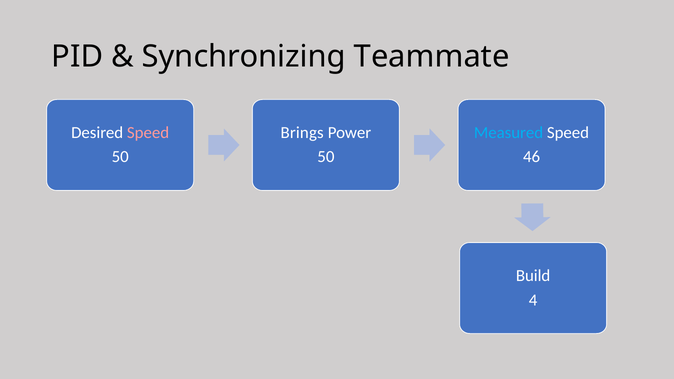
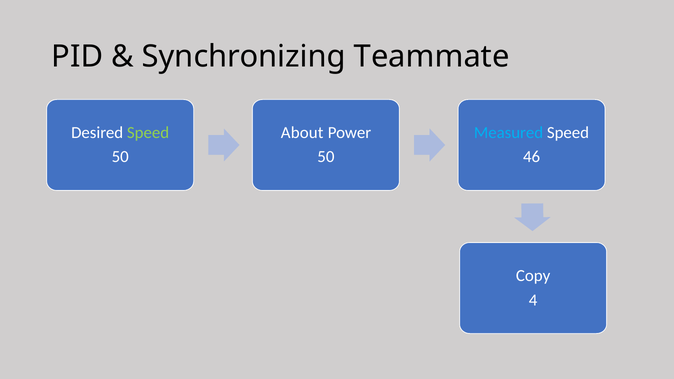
Speed at (148, 133) colour: pink -> light green
Brings: Brings -> About
Build: Build -> Copy
